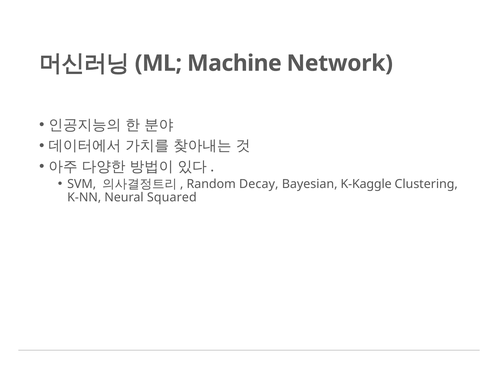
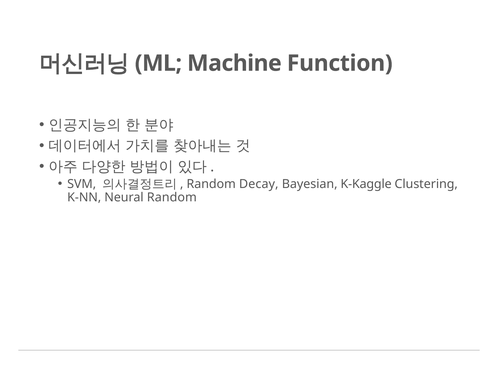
Network: Network -> Function
Neural Squared: Squared -> Random
